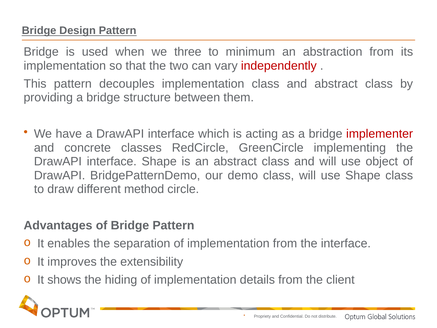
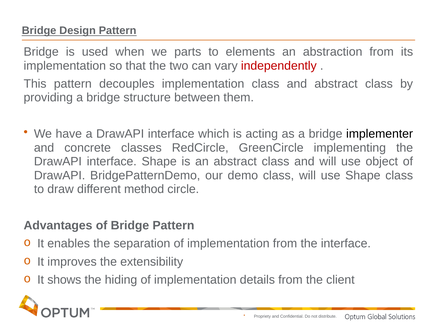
three: three -> parts
minimum: minimum -> elements
implementer colour: red -> black
